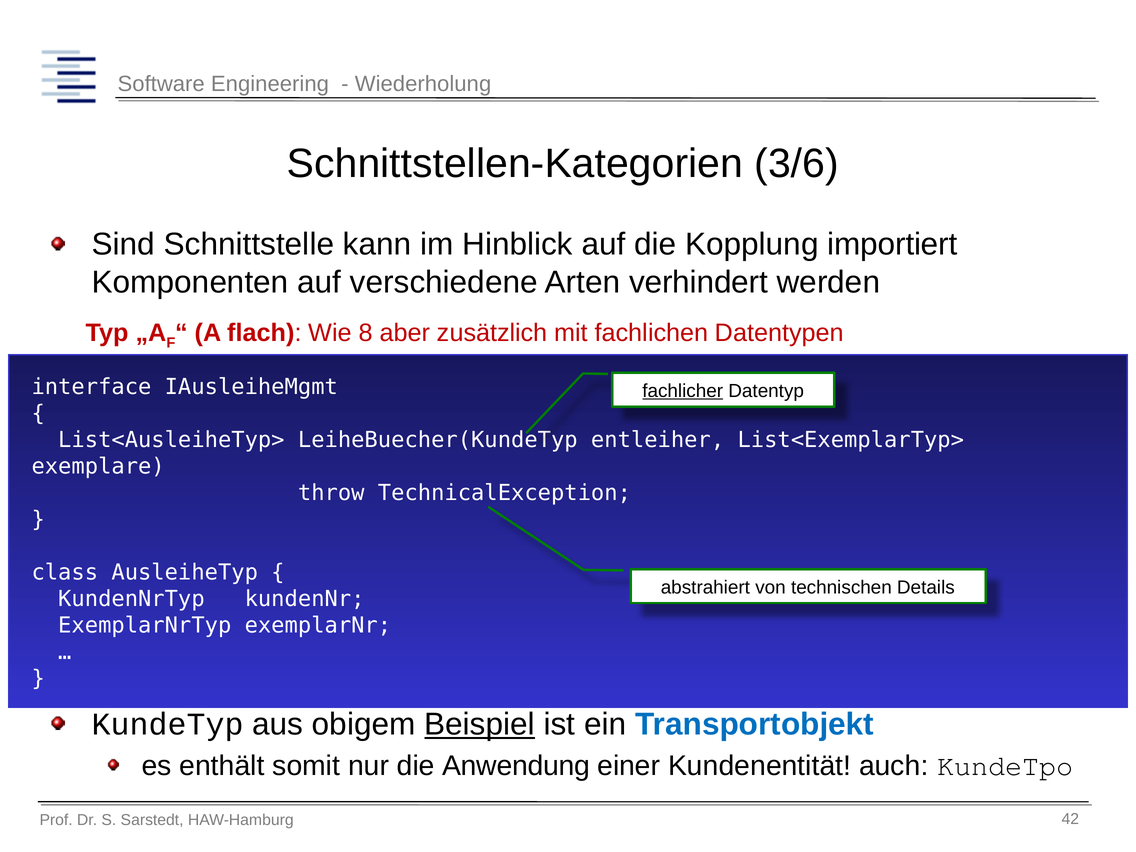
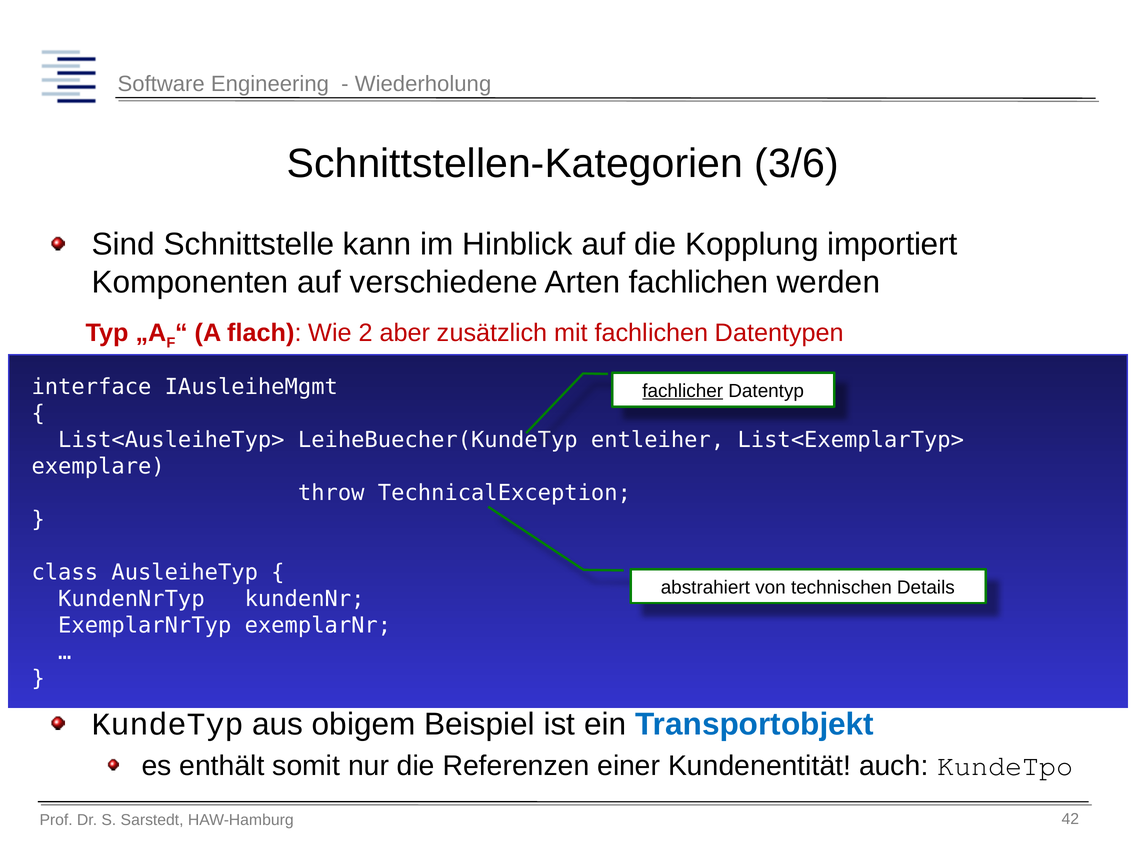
Arten verhindert: verhindert -> fachlichen
8: 8 -> 2
Beispiel underline: present -> none
Anwendung: Anwendung -> Referenzen
